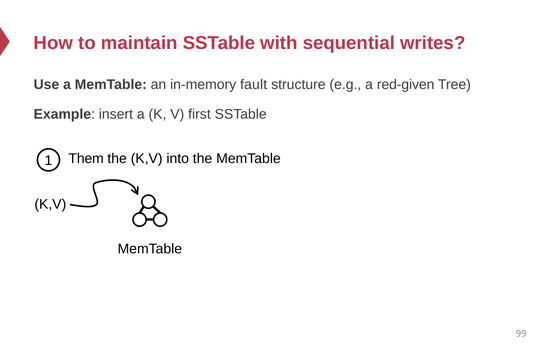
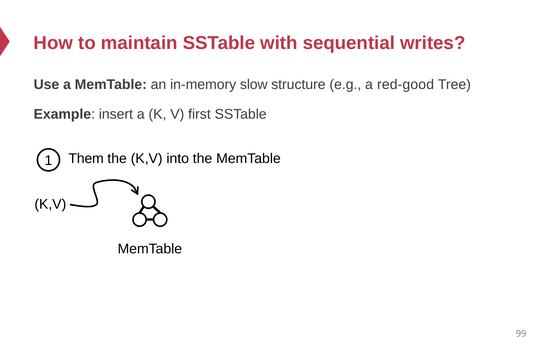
fault: fault -> slow
red-given: red-given -> red-good
